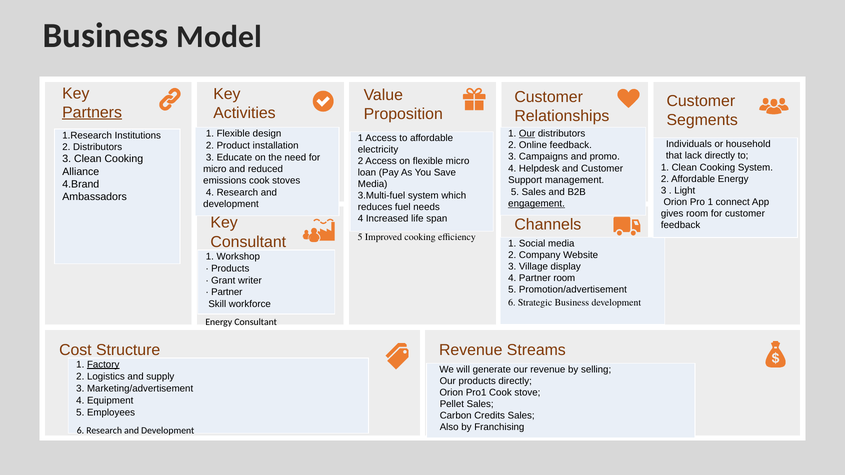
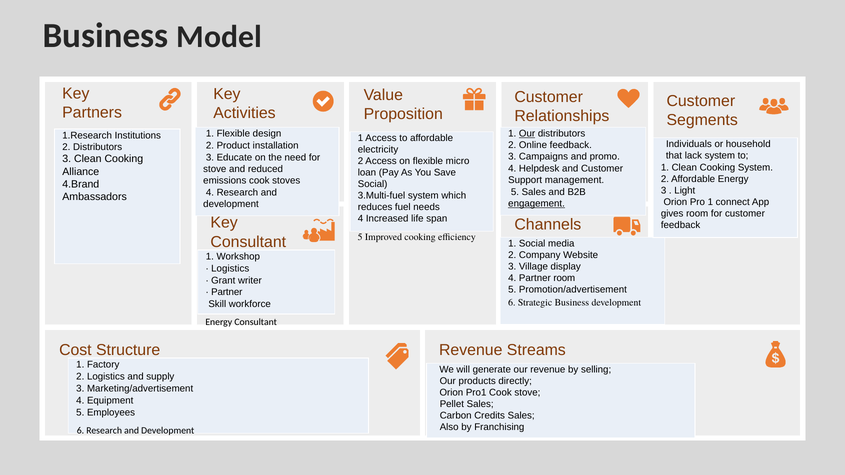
Partners underline: present -> none
lack directly: directly -> system
micro at (215, 169): micro -> stove
Media at (373, 184): Media -> Social
Products at (230, 268): Products -> Logistics
Factory underline: present -> none
